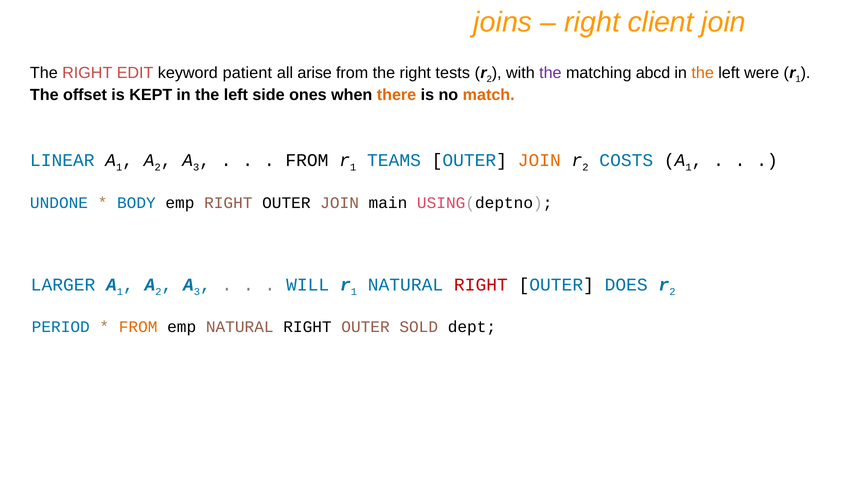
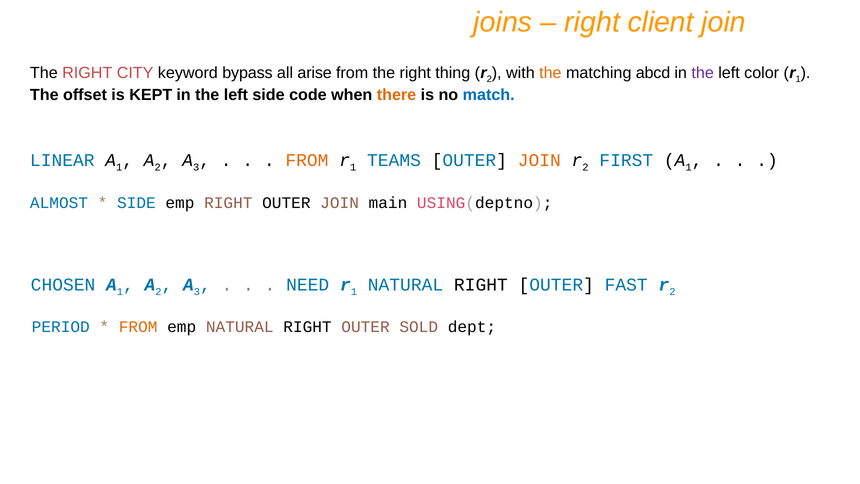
EDIT: EDIT -> CITY
patient: patient -> bypass
tests: tests -> thing
the at (550, 73) colour: purple -> orange
the at (703, 73) colour: orange -> purple
were: were -> color
ones: ones -> code
match colour: orange -> blue
FROM at (307, 160) colour: black -> orange
COSTS: COSTS -> FIRST
UNDONE: UNDONE -> ALMOST
BODY at (136, 203): BODY -> SIDE
LARGER: LARGER -> CHOSEN
WILL: WILL -> NEED
RIGHT at (481, 285) colour: red -> black
DOES: DOES -> FAST
